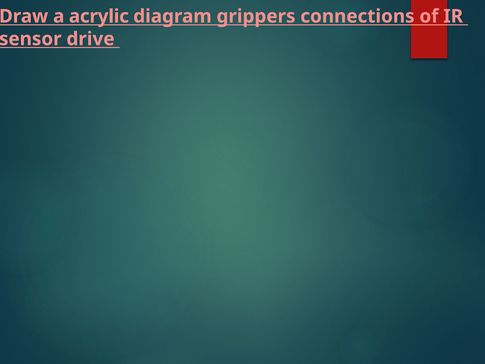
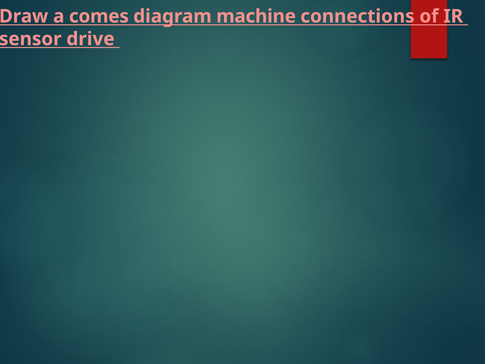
acrylic: acrylic -> comes
grippers: grippers -> machine
